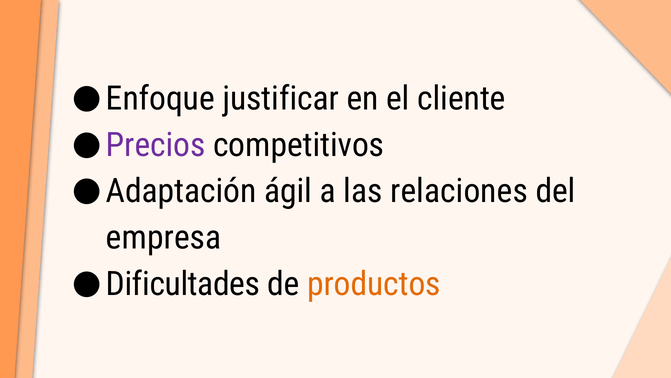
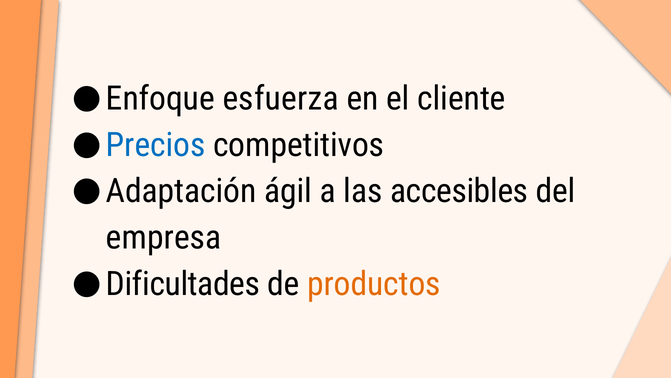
justificar: justificar -> esfuerza
Precios colour: purple -> blue
relaciones: relaciones -> accesibles
